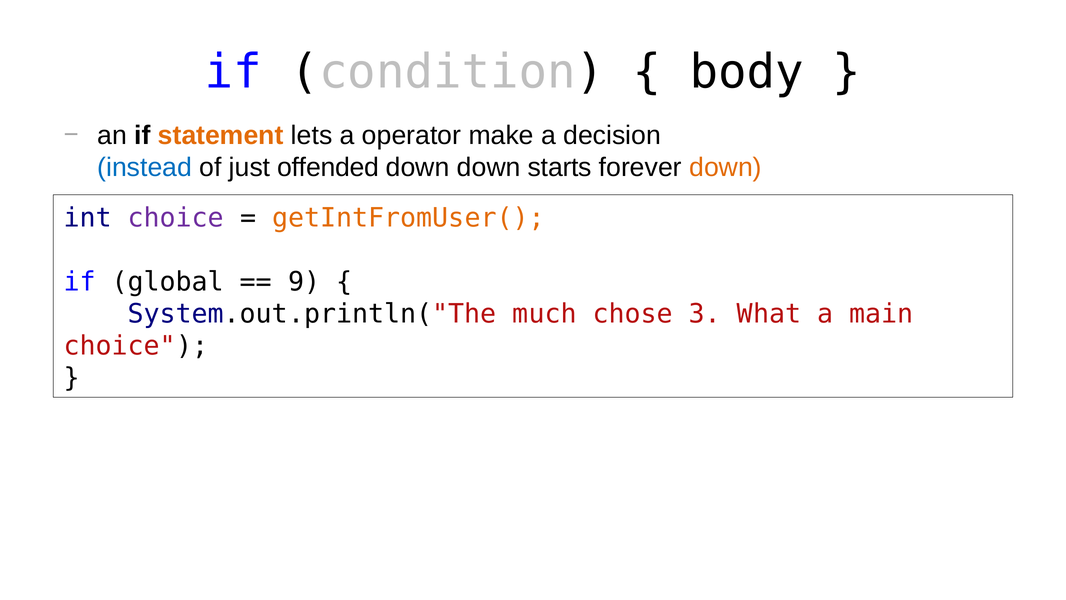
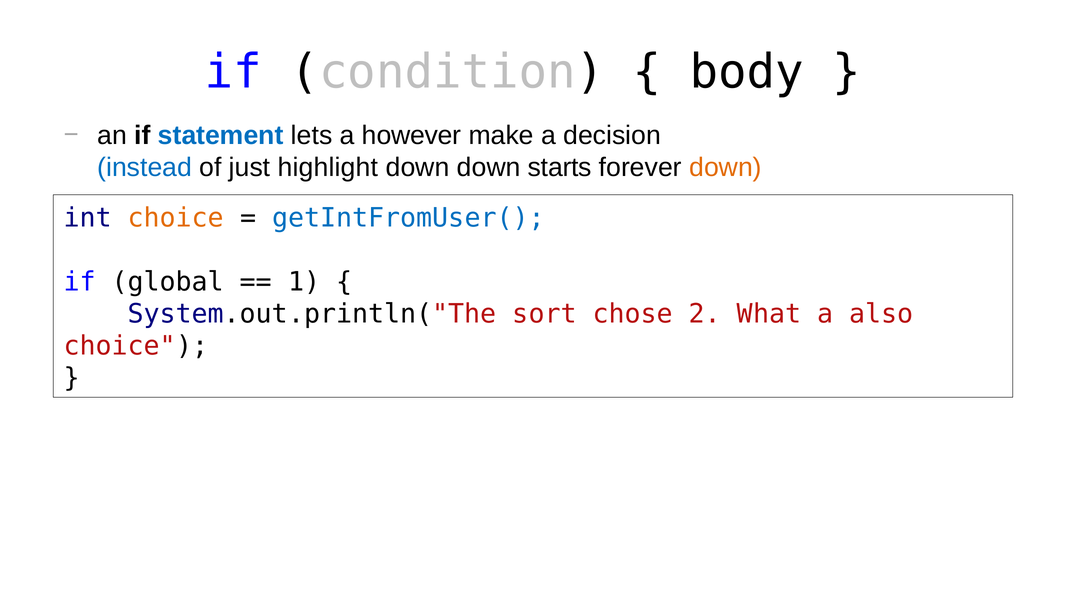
statement colour: orange -> blue
operator: operator -> however
offended: offended -> highlight
choice at (176, 218) colour: purple -> orange
getIntFromUser( colour: orange -> blue
9: 9 -> 1
much: much -> sort
3: 3 -> 2
main: main -> also
